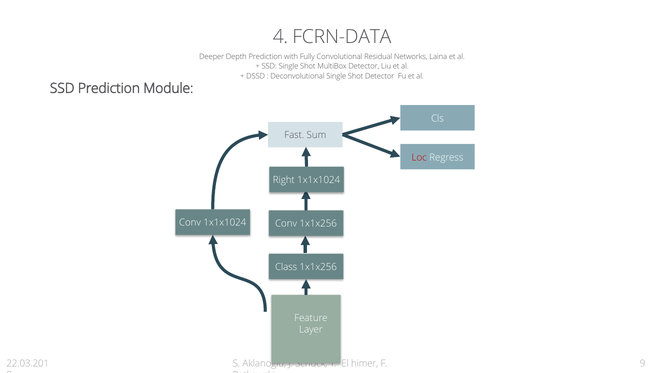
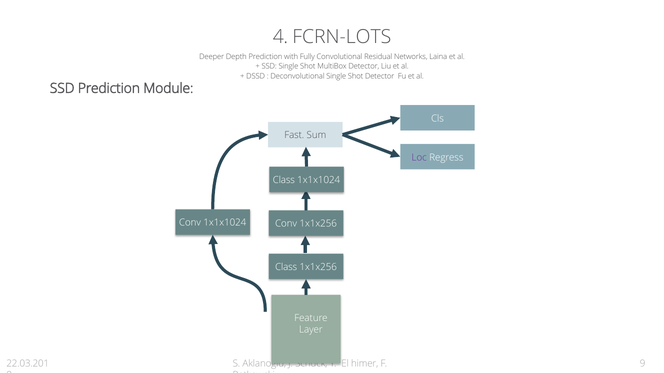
FCRN-DATA: FCRN-DATA -> FCRN-LOTS
Loc colour: red -> purple
Right at (284, 180): Right -> Class
